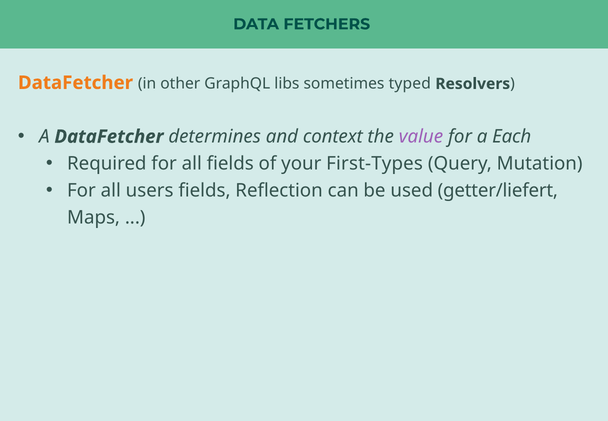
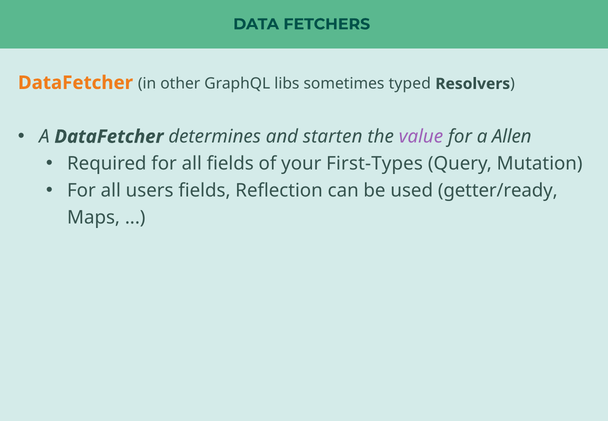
context: context -> starten
Each: Each -> Allen
getter/liefert: getter/liefert -> getter/ready
